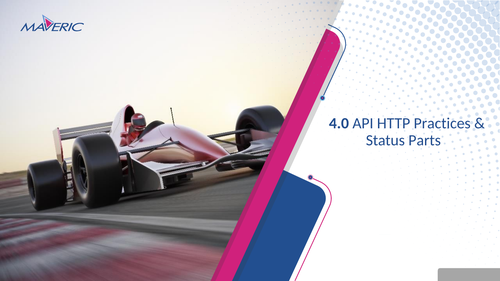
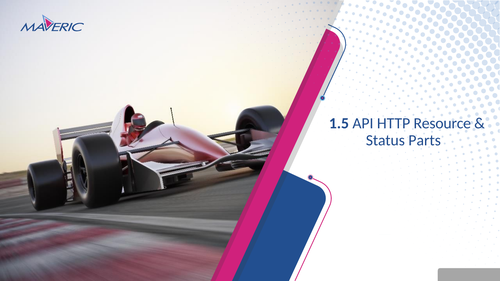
4.0: 4.0 -> 1.5
Practices: Practices -> Resource
